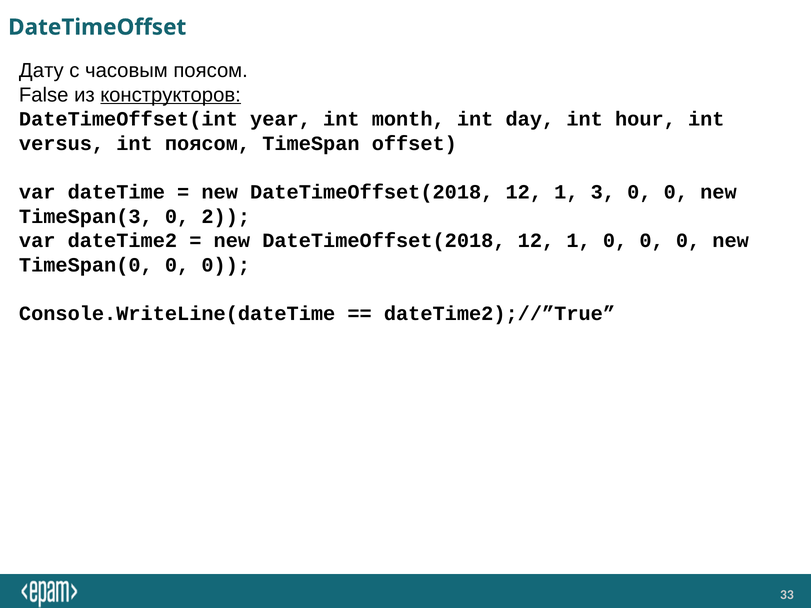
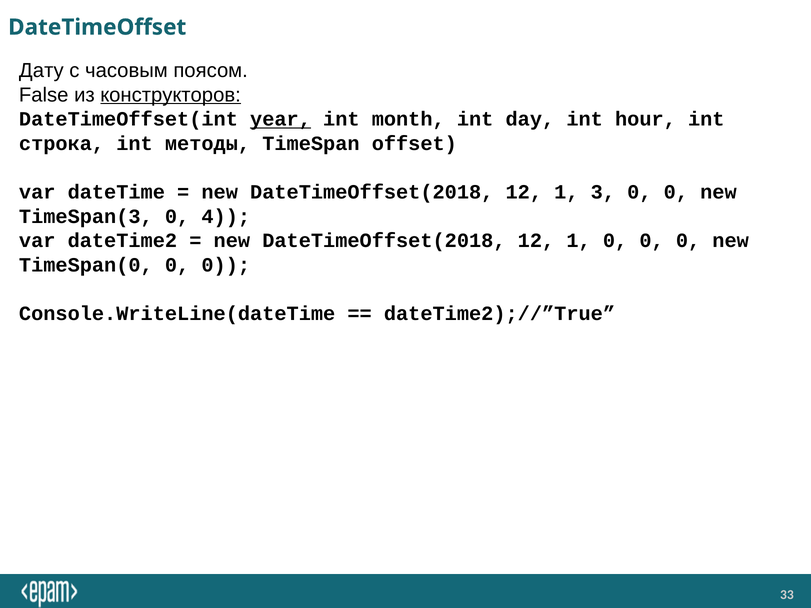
year underline: none -> present
versus: versus -> строка
int поясом: поясом -> методы
2: 2 -> 4
